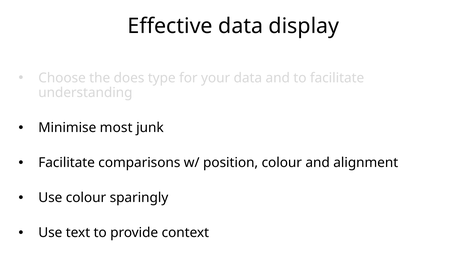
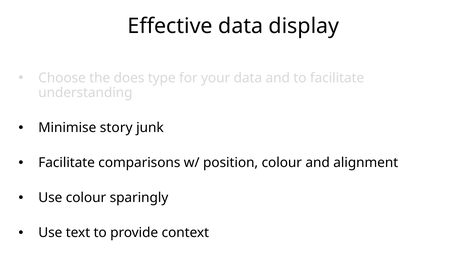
most: most -> story
